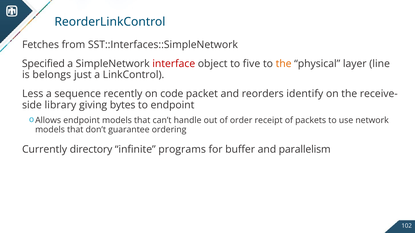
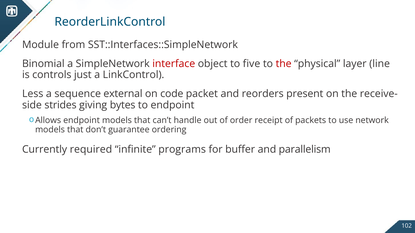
Fetches: Fetches -> Module
Specified: Specified -> Binomial
the at (284, 64) colour: orange -> red
belongs: belongs -> controls
recently: recently -> external
identify: identify -> present
library: library -> strides
directory: directory -> required
